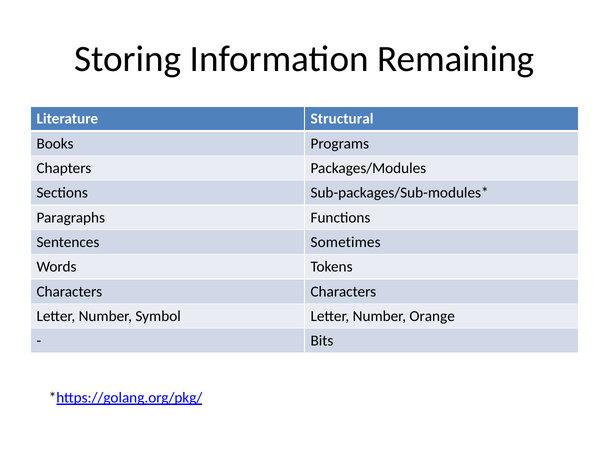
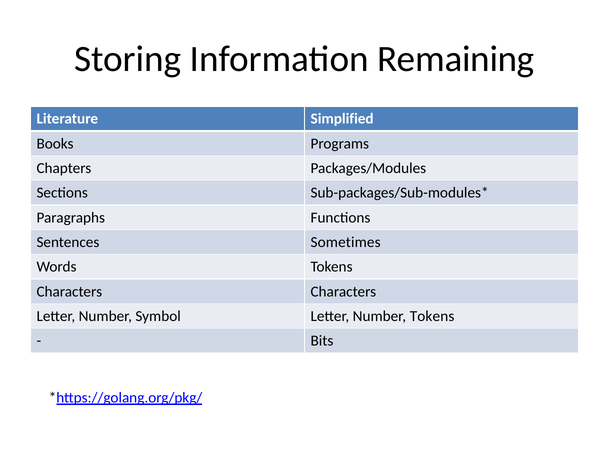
Structural: Structural -> Simplified
Number Orange: Orange -> Tokens
